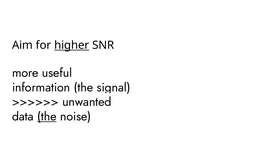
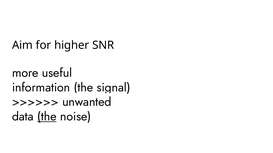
higher underline: present -> none
